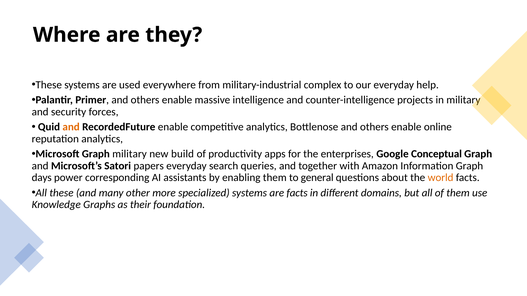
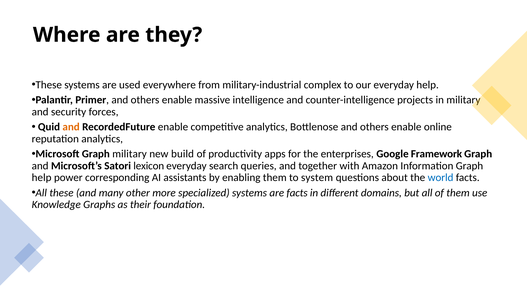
Conceptual: Conceptual -> Framework
papers: papers -> lexicon
days at (42, 178): days -> help
general: general -> system
world colour: orange -> blue
